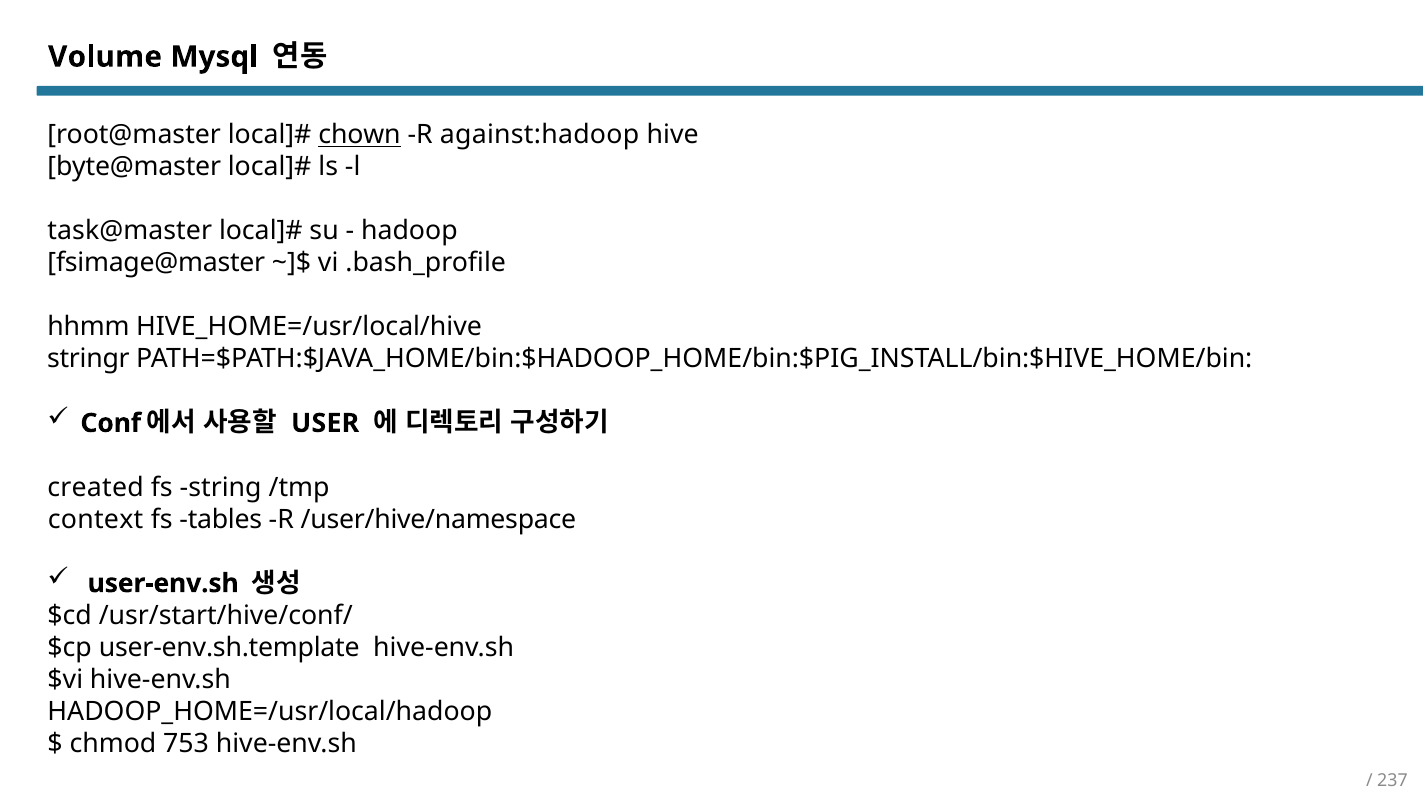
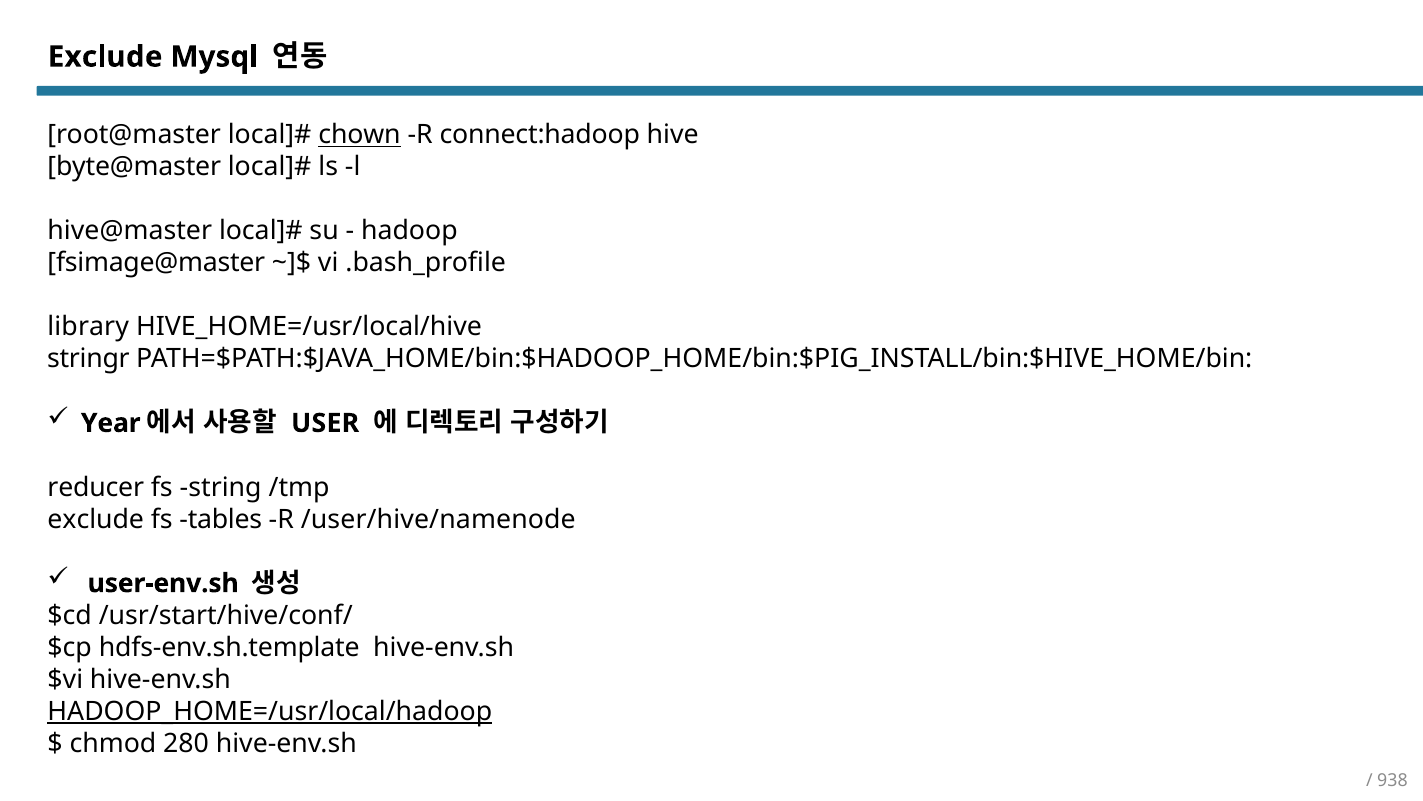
Volume at (105, 57): Volume -> Exclude
against:hadoop: against:hadoop -> connect:hadoop
task@master: task@master -> hive@master
hhmm: hhmm -> library
Conf: Conf -> Year
created: created -> reducer
context at (96, 519): context -> exclude
/user/hive/namespace: /user/hive/namespace -> /user/hive/namenode
user-env.sh.template: user-env.sh.template -> hdfs-env.sh.template
HADOOP_HOME=/usr/local/hadoop underline: none -> present
753: 753 -> 280
237: 237 -> 938
